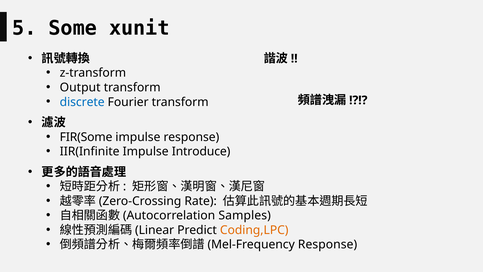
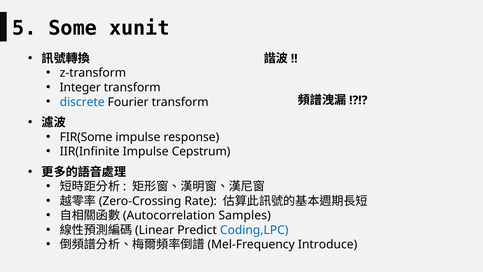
Output: Output -> Integer
Introduce: Introduce -> Cepstrum
Coding,LPC colour: orange -> blue
Response at (328, 244): Response -> Introduce
